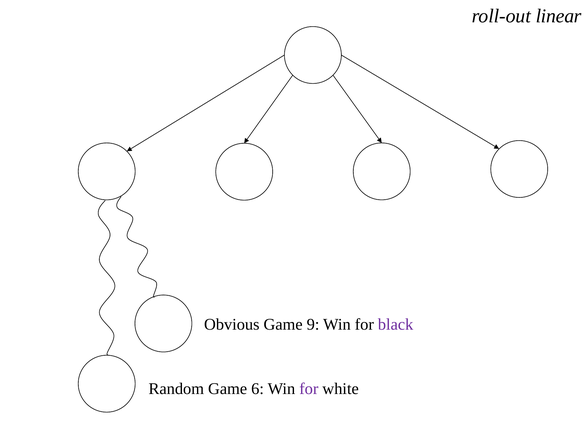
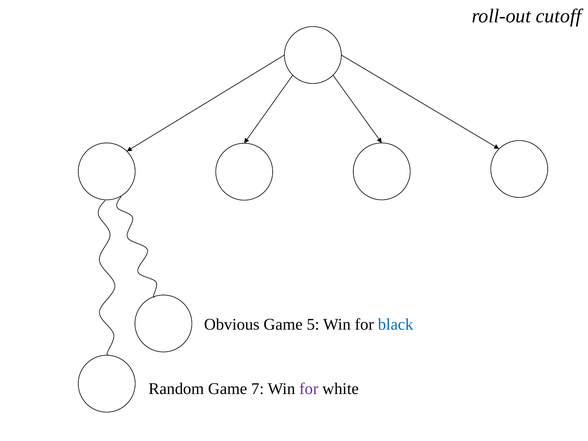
linear: linear -> cutoff
9: 9 -> 5
black colour: purple -> blue
6: 6 -> 7
